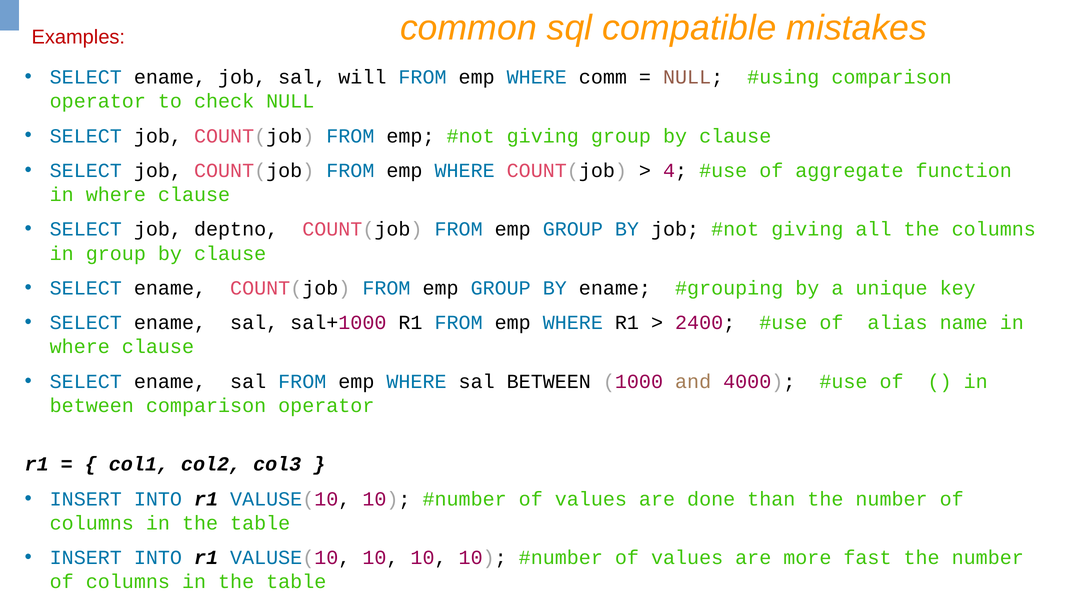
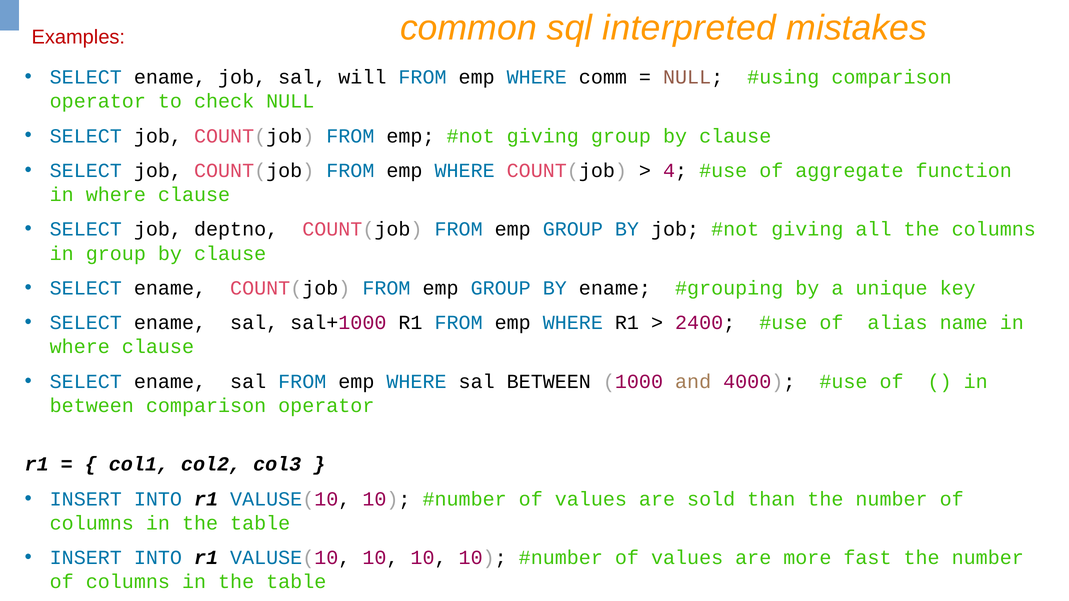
compatible: compatible -> interpreted
done: done -> sold
